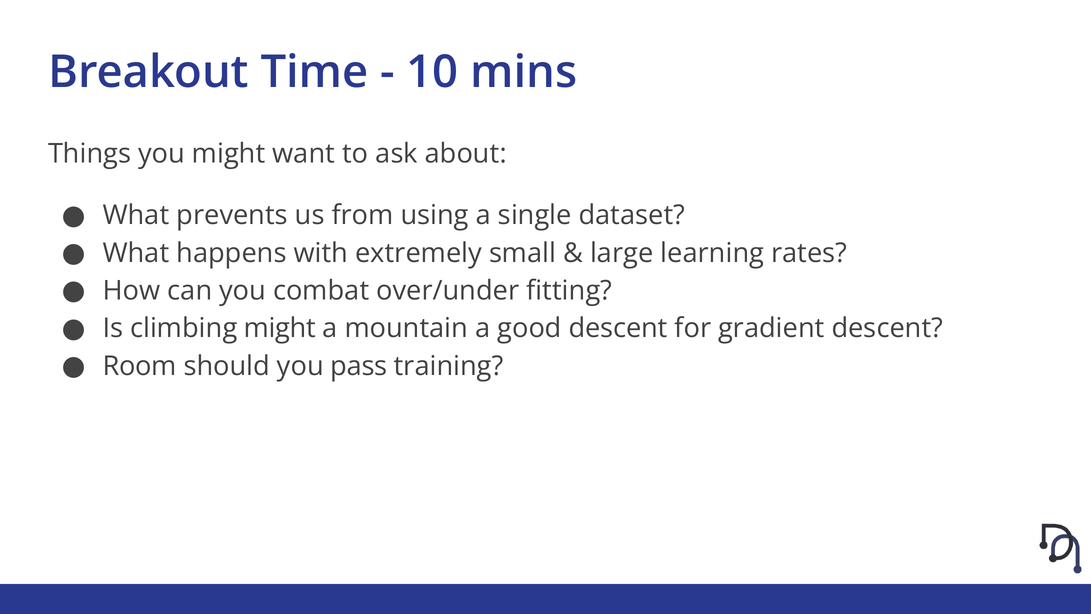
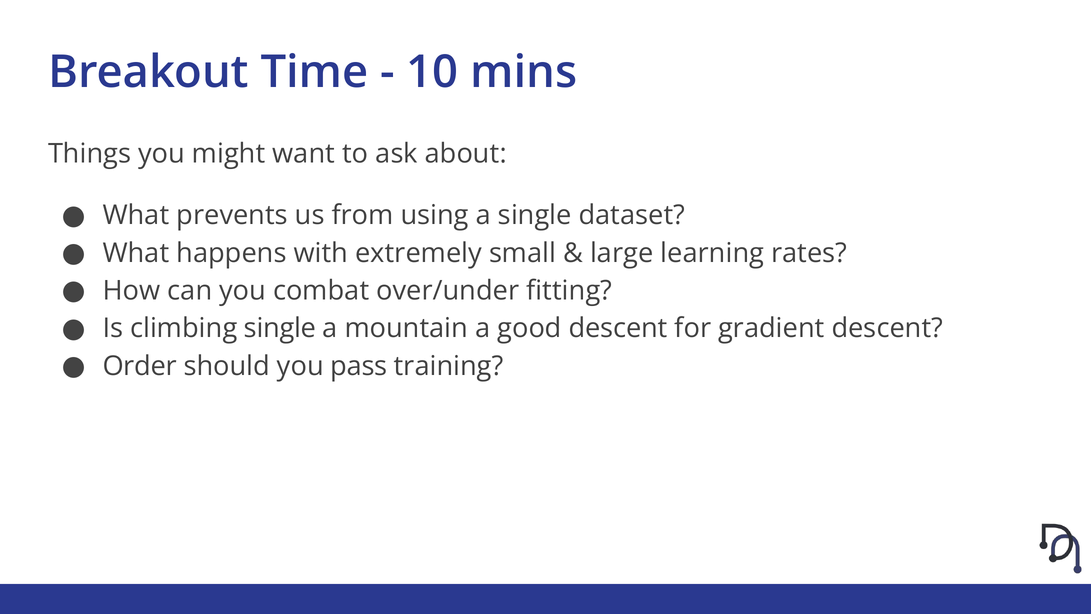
climbing might: might -> single
Room: Room -> Order
